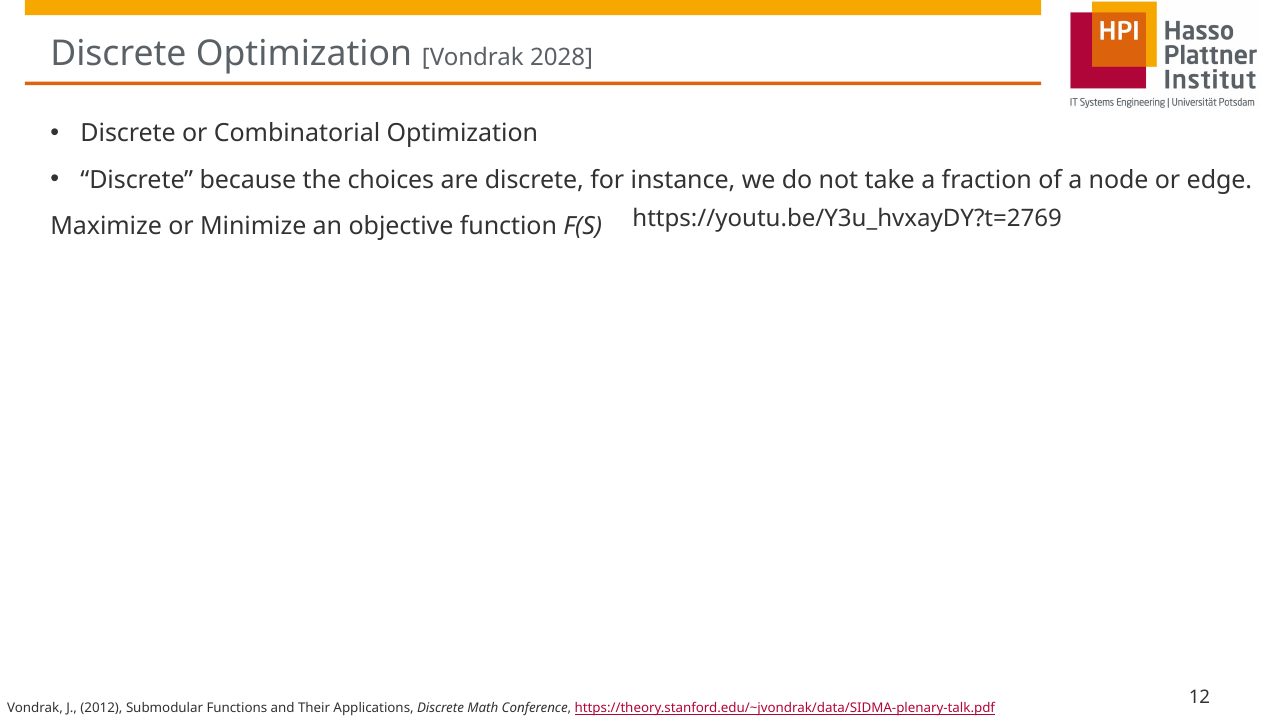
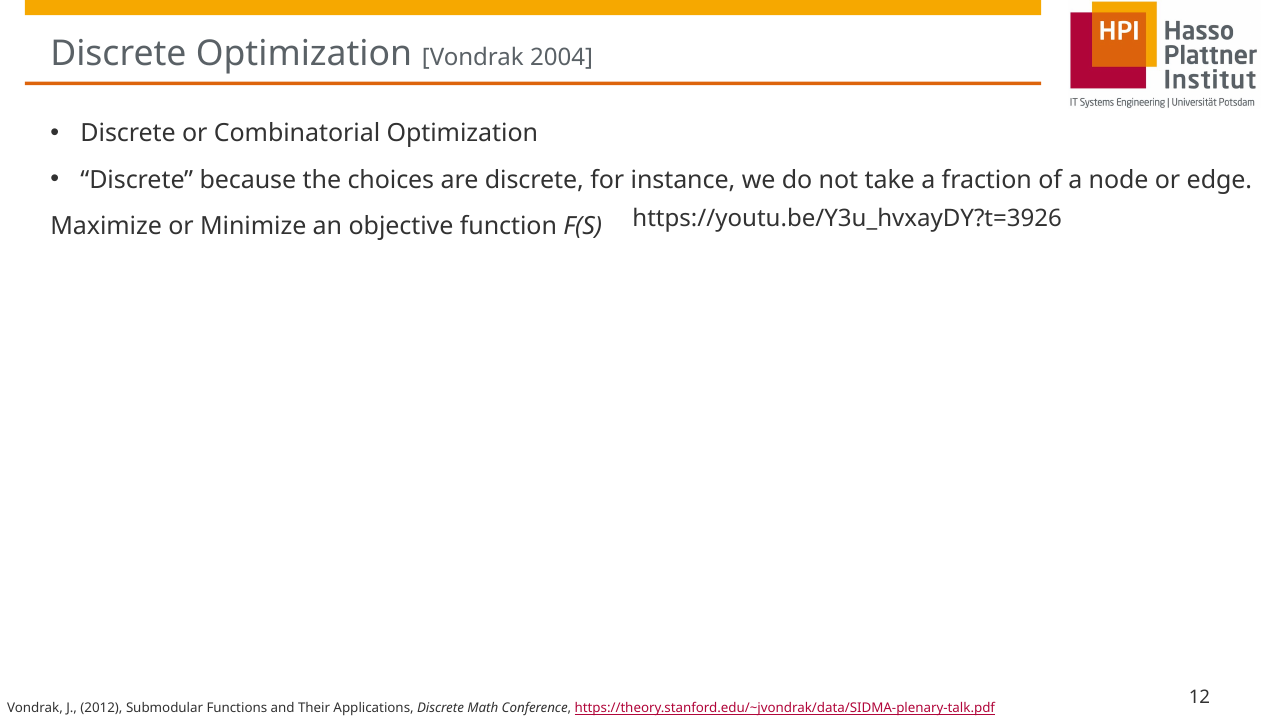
2028: 2028 -> 2004
https://youtu.be/Y3u_hvxayDY?t=2769: https://youtu.be/Y3u_hvxayDY?t=2769 -> https://youtu.be/Y3u_hvxayDY?t=3926
